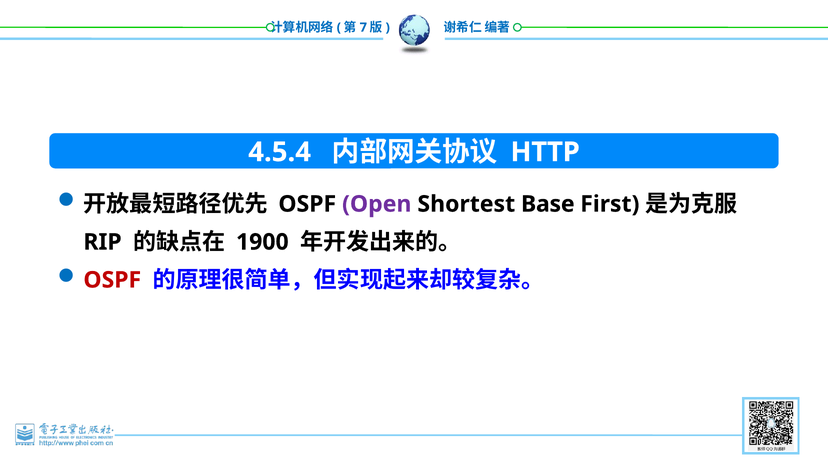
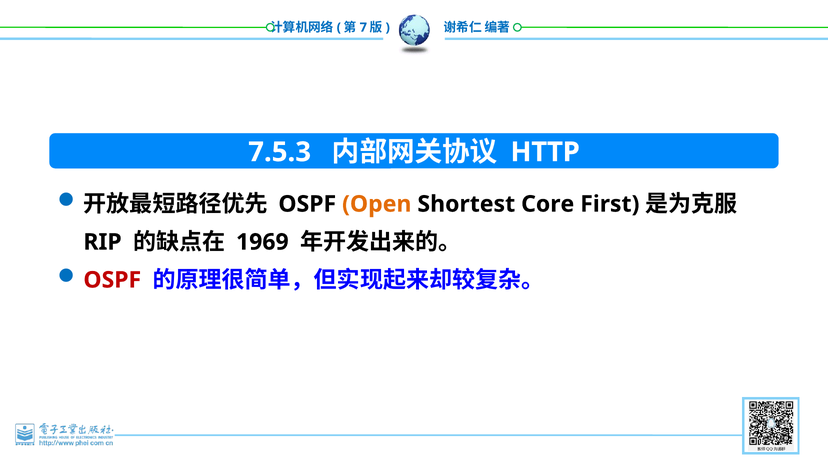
4.5.4: 4.5.4 -> 7.5.3
Open colour: purple -> orange
Base: Base -> Core
1900: 1900 -> 1969
